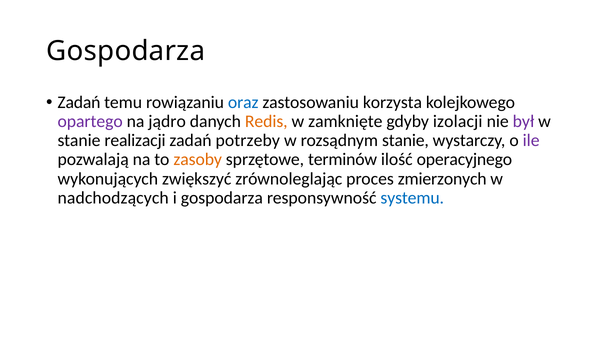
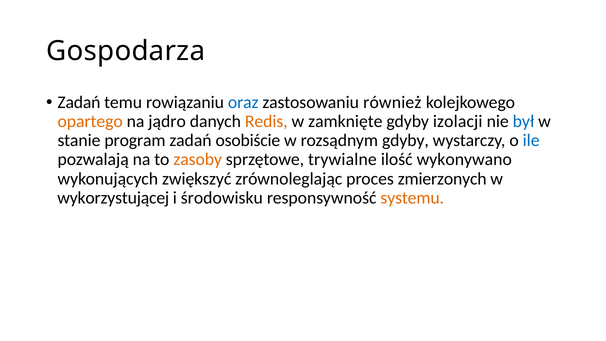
korzysta: korzysta -> również
opartego colour: purple -> orange
był colour: purple -> blue
realizacji: realizacji -> program
potrzeby: potrzeby -> osobiście
rozsądnym stanie: stanie -> gdyby
ile colour: purple -> blue
terminów: terminów -> trywialne
operacyjnego: operacyjnego -> wykonywano
nadchodzących: nadchodzących -> wykorzystującej
i gospodarza: gospodarza -> środowisku
systemu colour: blue -> orange
